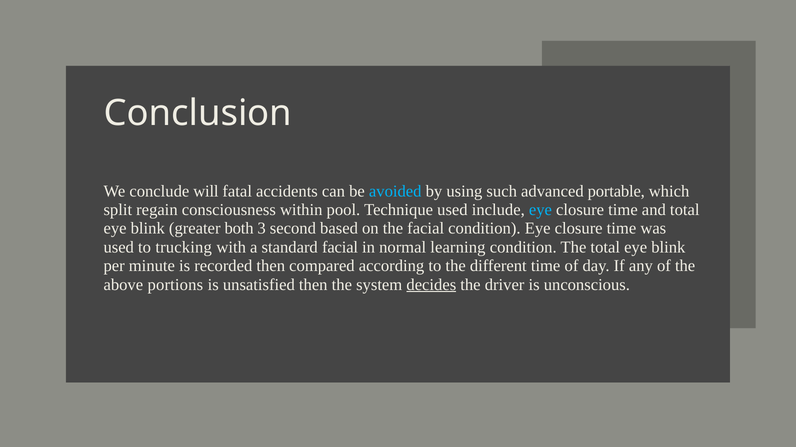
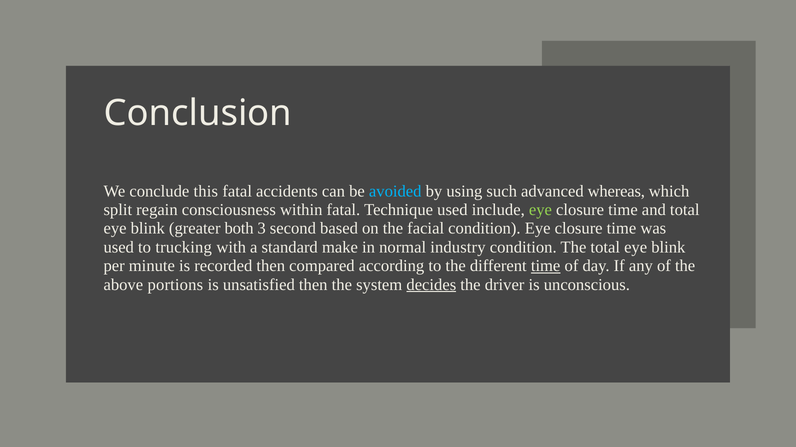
will: will -> this
portable: portable -> whereas
within pool: pool -> fatal
eye at (540, 210) colour: light blue -> light green
standard facial: facial -> make
learning: learning -> industry
time at (546, 266) underline: none -> present
